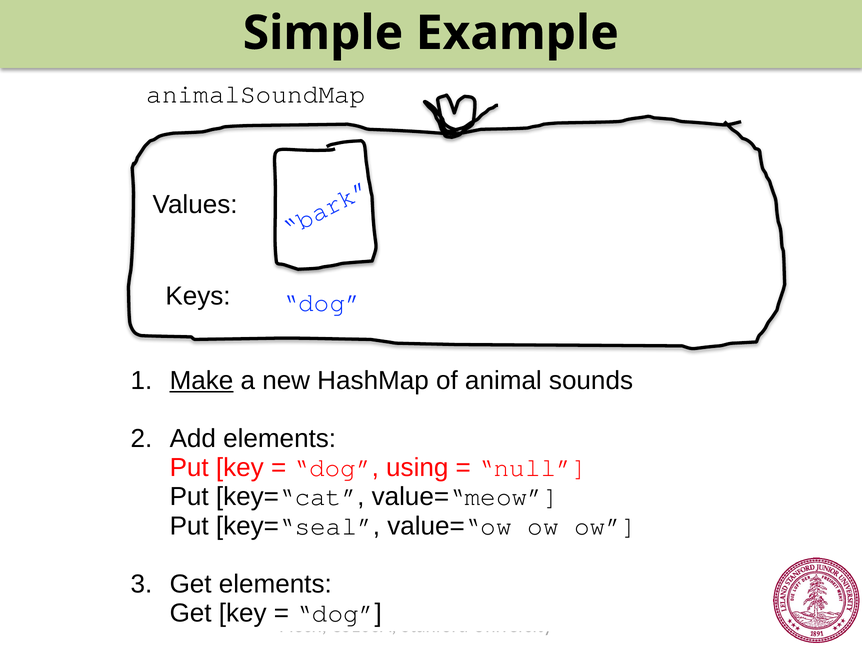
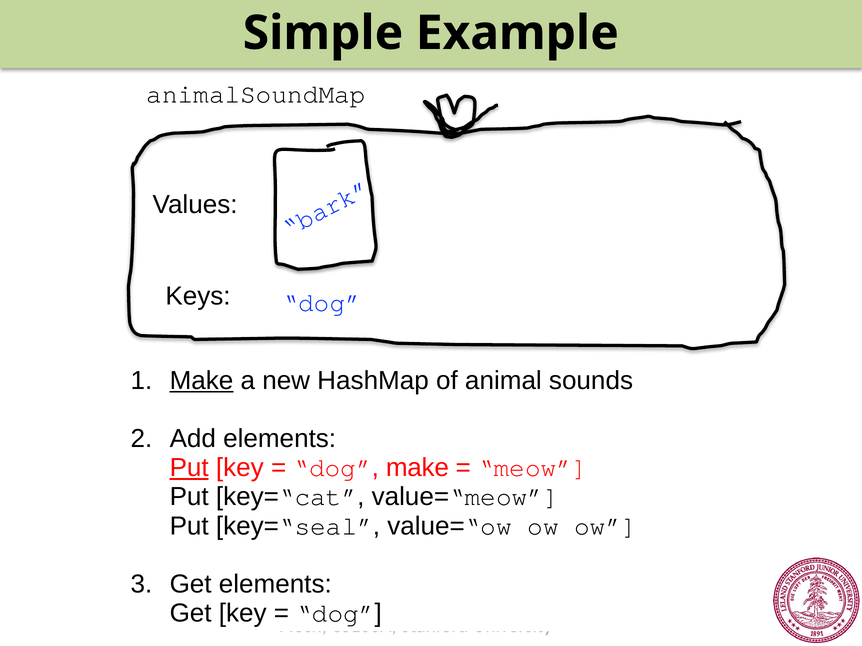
Put at (189, 468) underline: none -> present
dog using: using -> make
null: null -> meow
